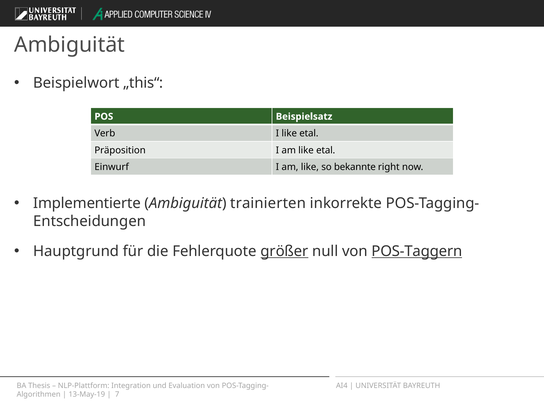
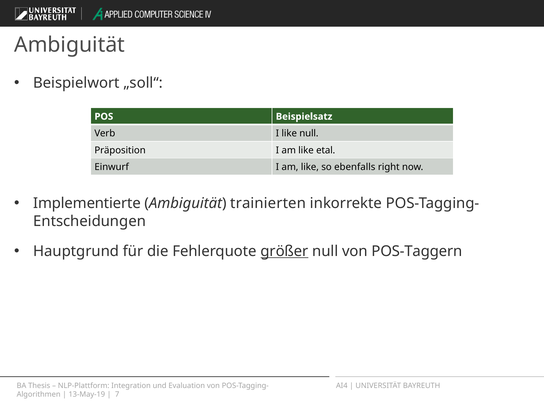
„this“: „this“ -> „soll“
I like etal: etal -> null
bekannte: bekannte -> ebenfalls
POS-Taggern underline: present -> none
